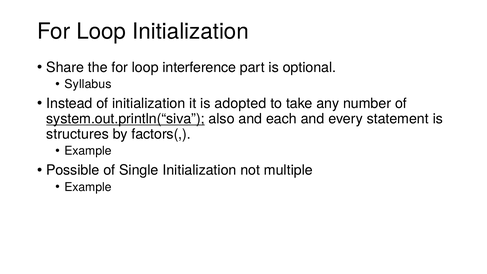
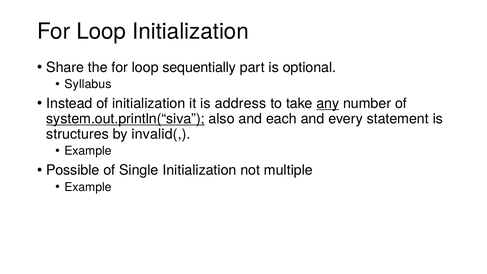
interference: interference -> sequentially
adopted: adopted -> address
any underline: none -> present
factors(: factors( -> invalid(
